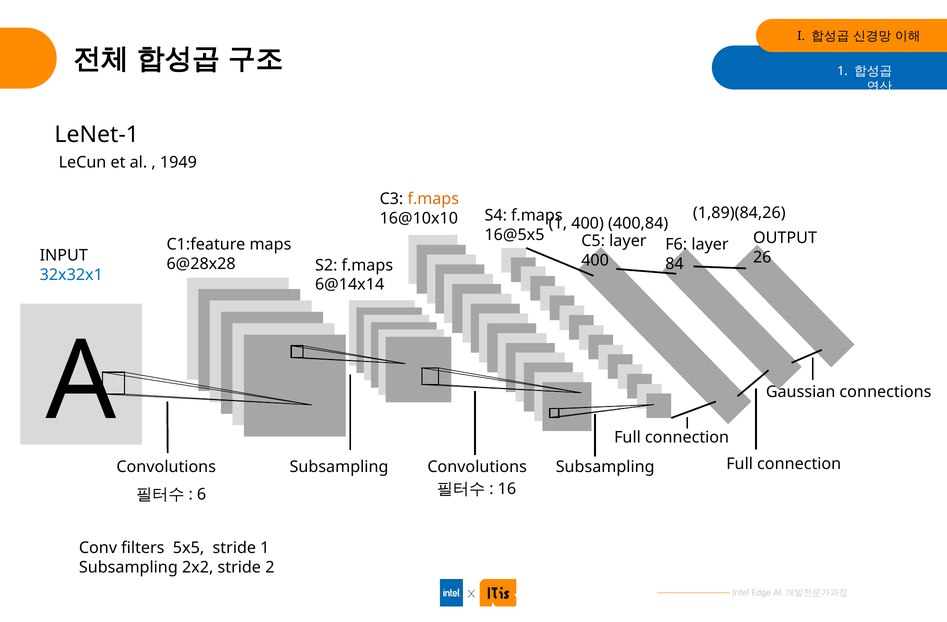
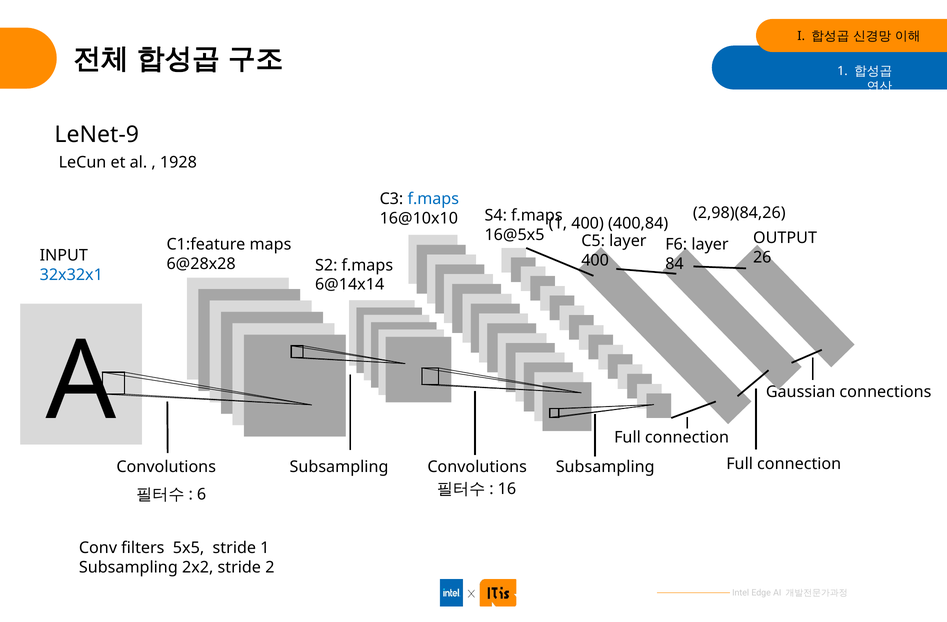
LeNet-1: LeNet-1 -> LeNet-9
1949: 1949 -> 1928
f.maps at (433, 199) colour: orange -> blue
1,89)(84,26: 1,89)(84,26 -> 2,98)(84,26
